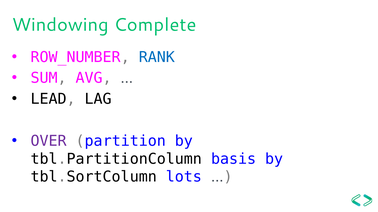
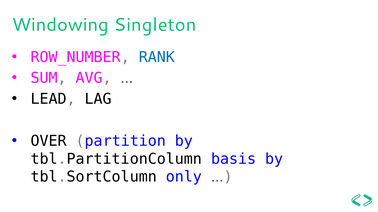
Complete: Complete -> Singleton
OVER colour: purple -> black
lots: lots -> only
